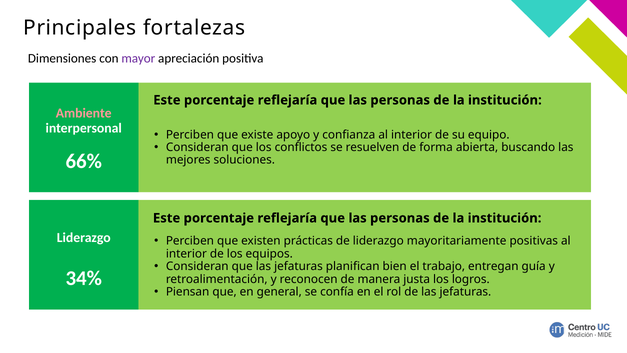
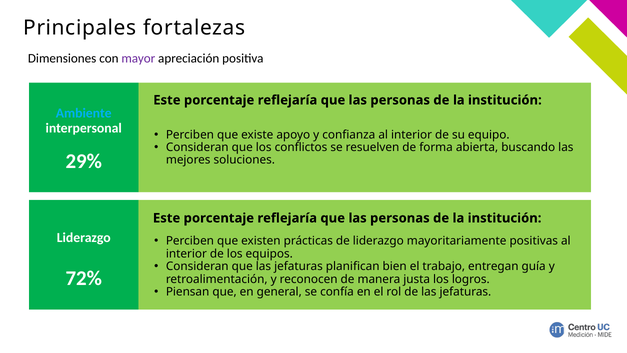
Ambiente colour: pink -> light blue
66%: 66% -> 29%
34%: 34% -> 72%
